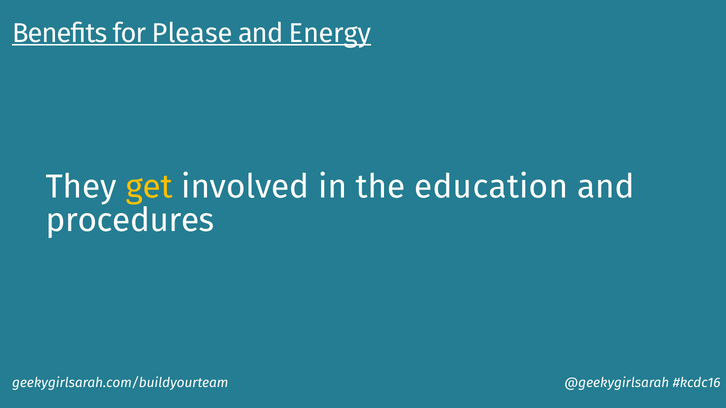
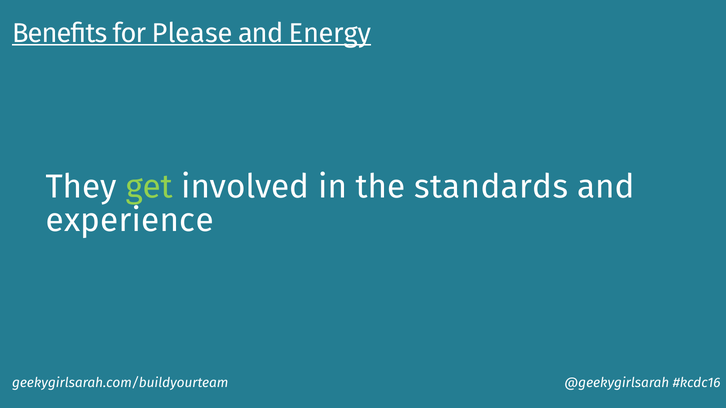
get colour: yellow -> light green
education: education -> standards
procedures: procedures -> experience
